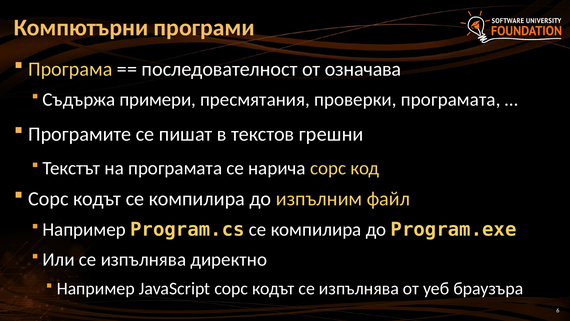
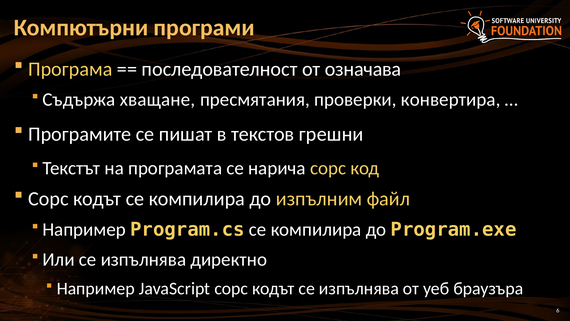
примери: примери -> хващане
проверки програмата: програмата -> конвертира
